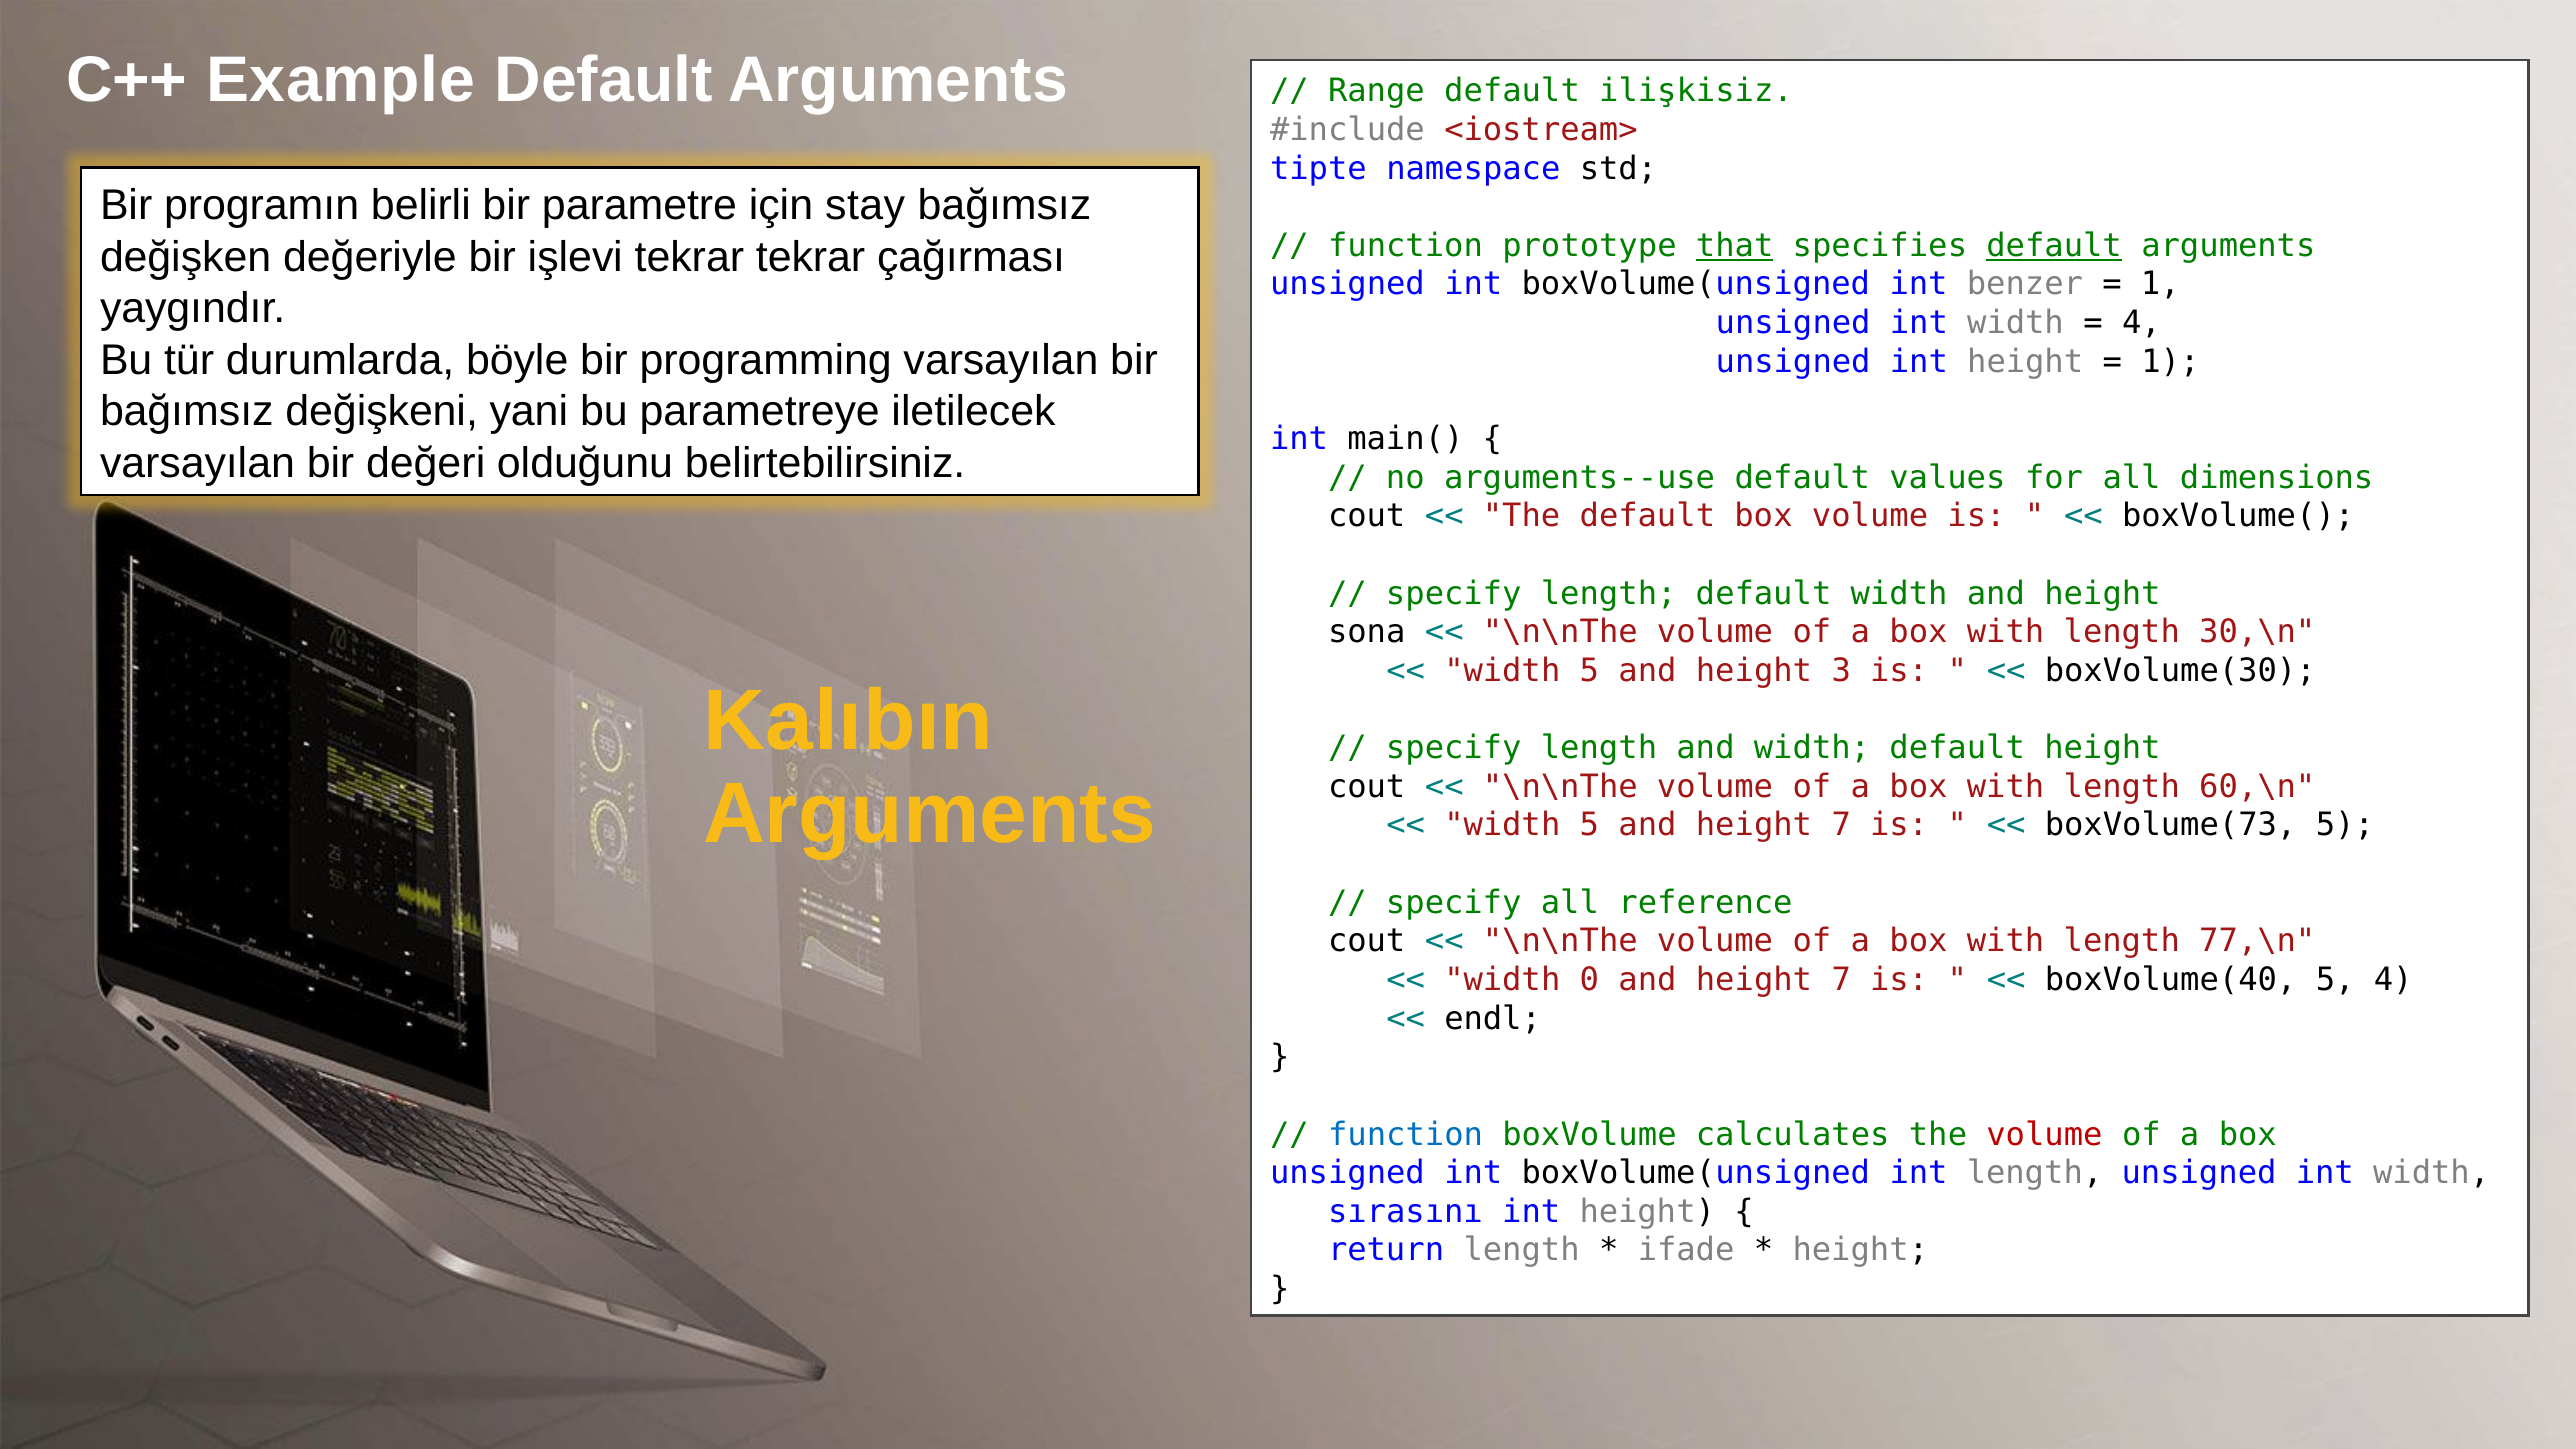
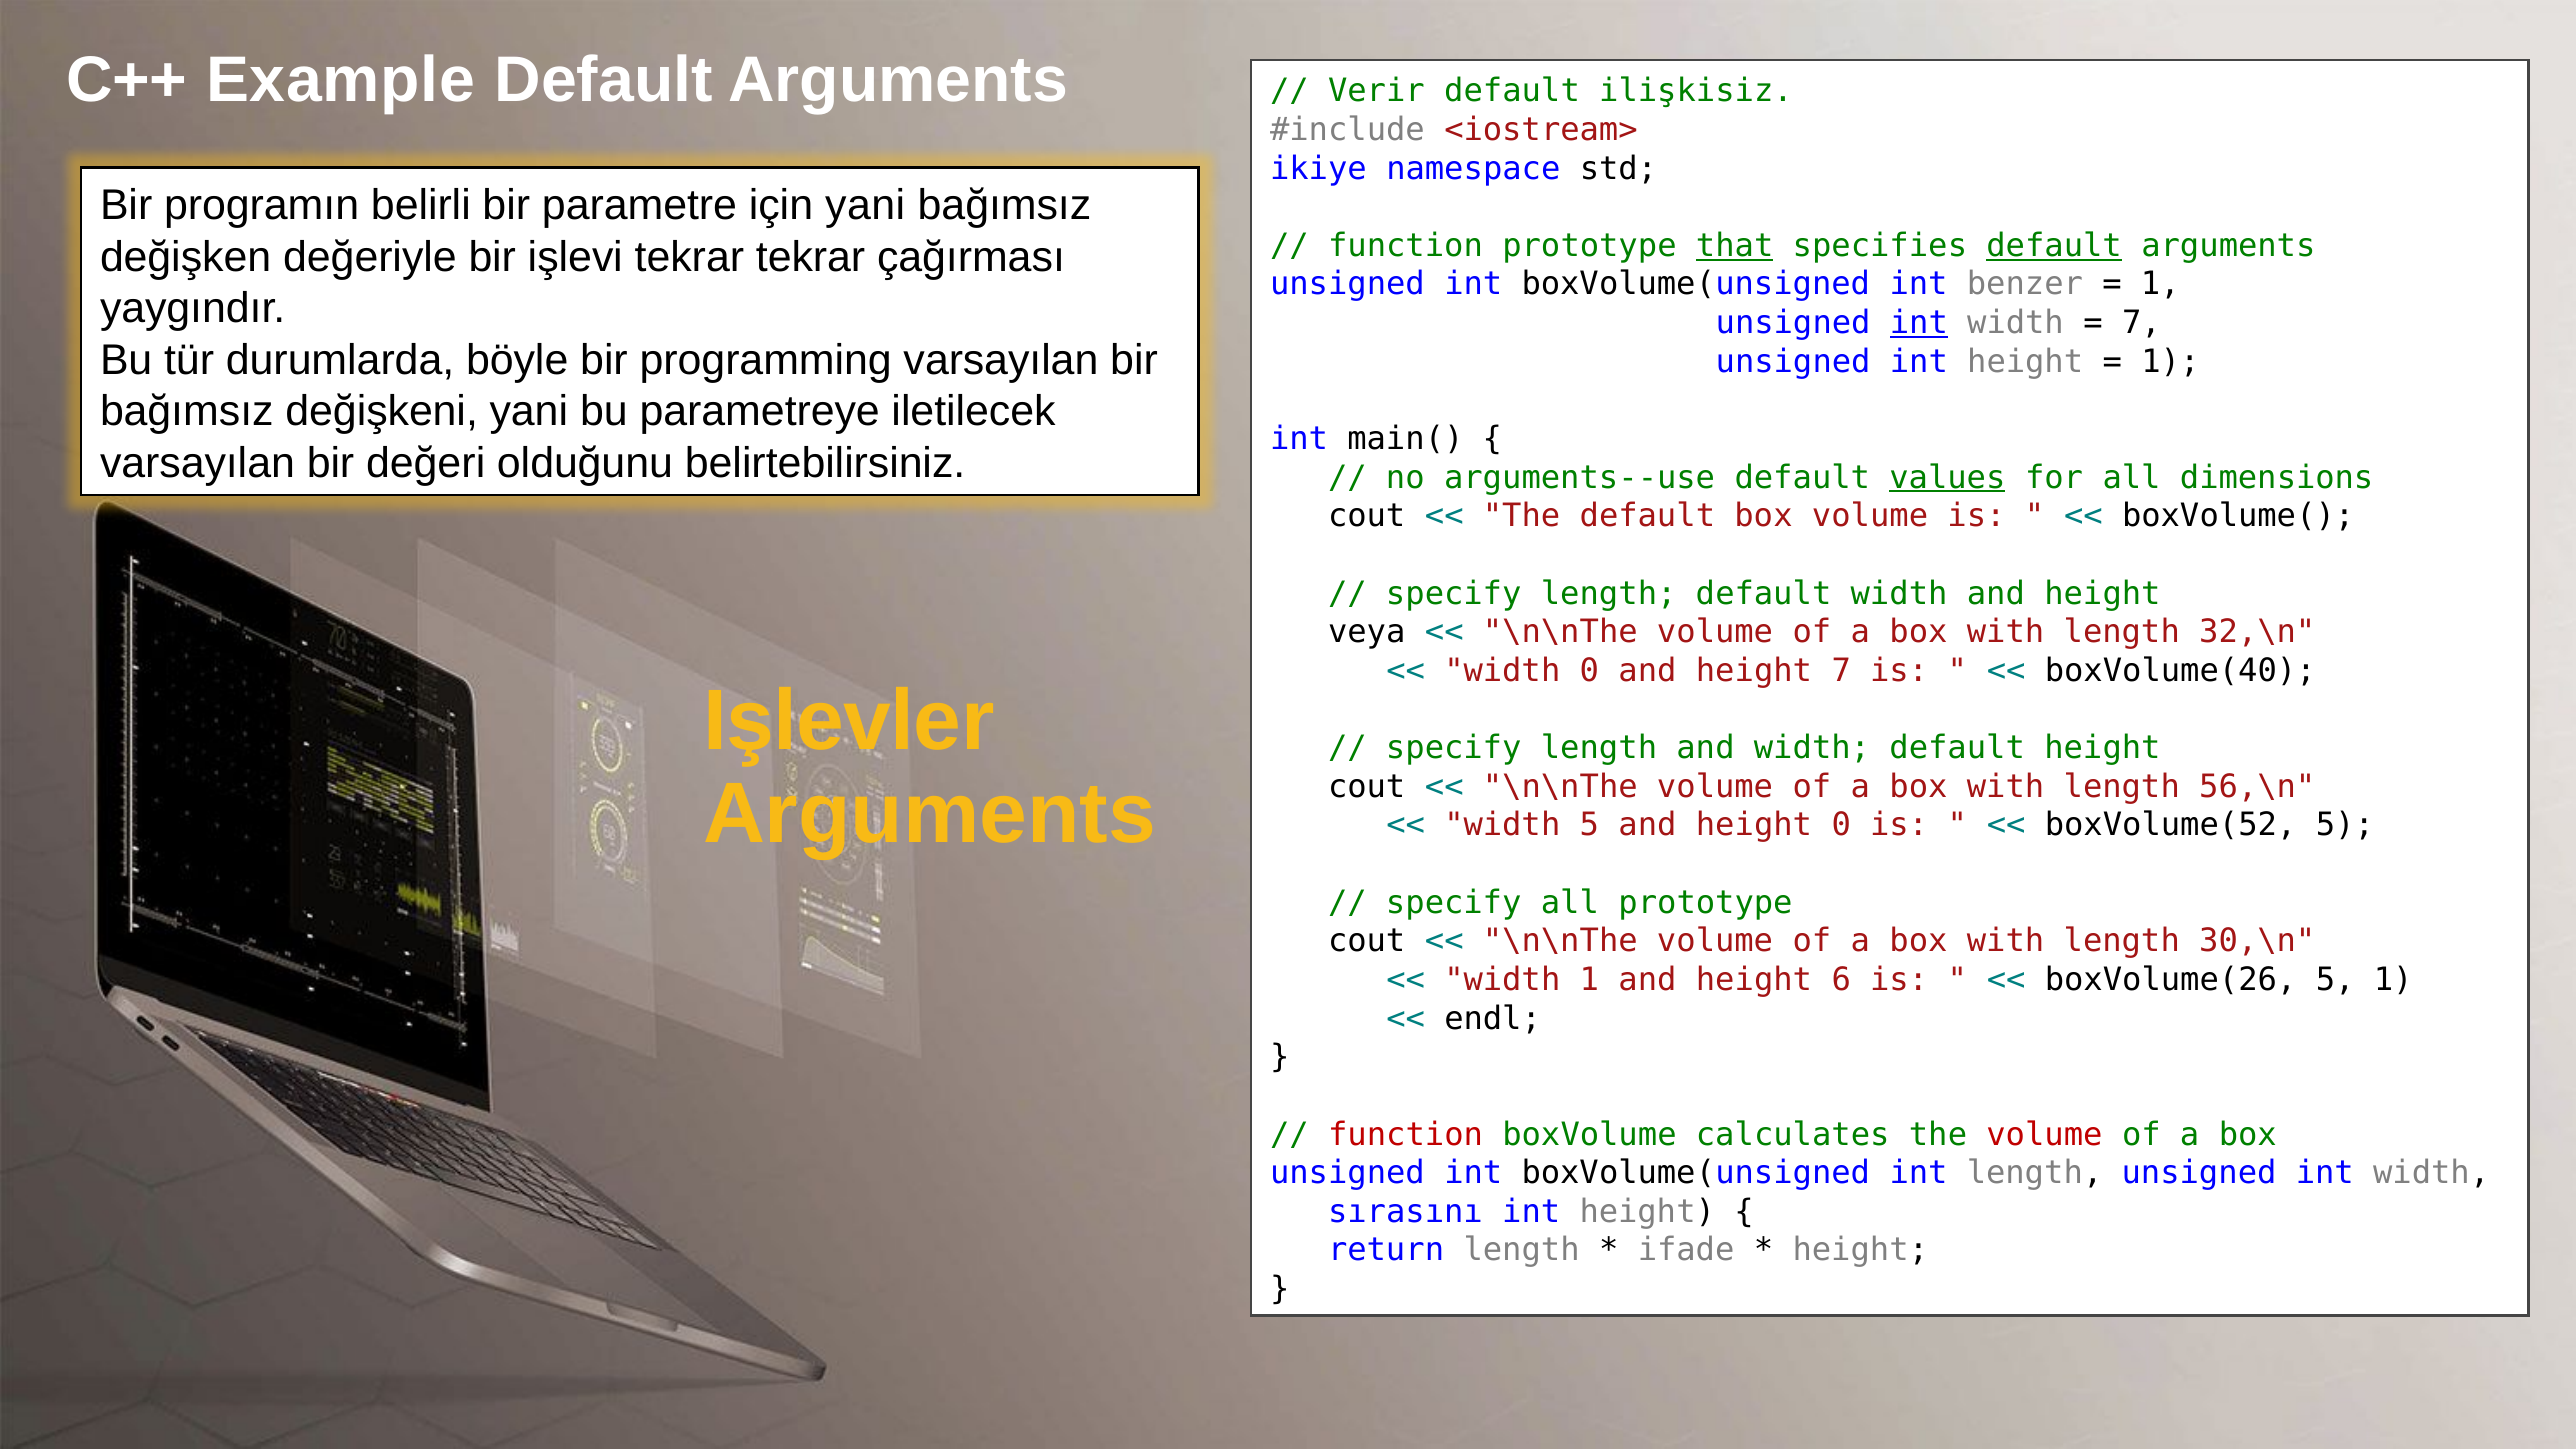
Range: Range -> Verir
tipte: tipte -> ikiye
için stay: stay -> yani
int at (1919, 323) underline: none -> present
4 at (2141, 323): 4 -> 7
values underline: none -> present
sona: sona -> veya
30,\n: 30,\n -> 32,\n
5 at (1589, 671): 5 -> 0
height 3: 3 -> 7
boxVolume(30: boxVolume(30 -> boxVolume(40
Kalıbın: Kalıbın -> Işlevler
60,\n: 60,\n -> 56,\n
5 and height 7: 7 -> 0
boxVolume(73: boxVolume(73 -> boxVolume(52
all reference: reference -> prototype
77,\n: 77,\n -> 30,\n
width 0: 0 -> 1
7 at (1841, 980): 7 -> 6
boxVolume(40: boxVolume(40 -> boxVolume(26
5 4: 4 -> 1
function at (1406, 1134) colour: blue -> red
